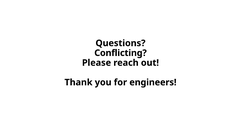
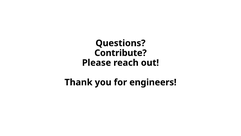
Conflicting: Conflicting -> Contribute
